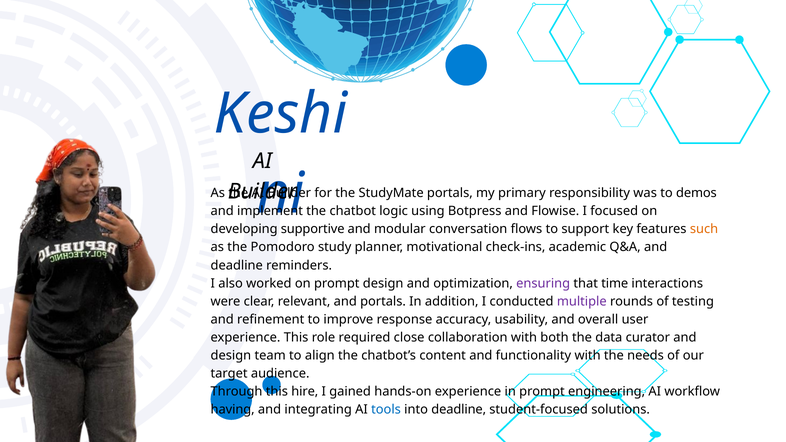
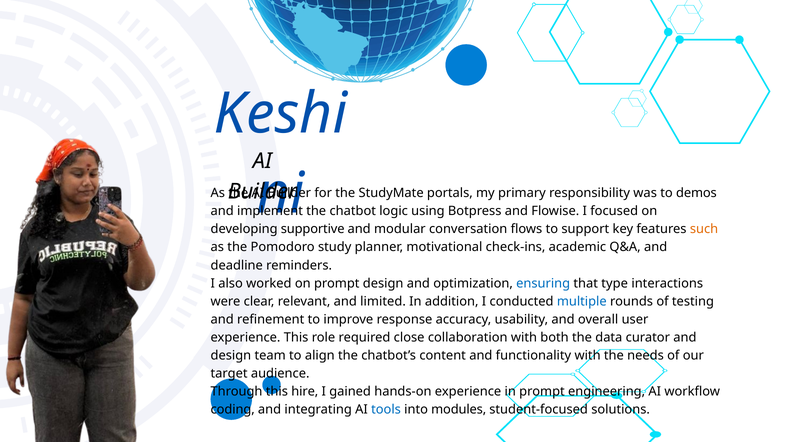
ensuring colour: purple -> blue
time: time -> type
and portals: portals -> limited
multiple colour: purple -> blue
having: having -> coding
into deadline: deadline -> modules
